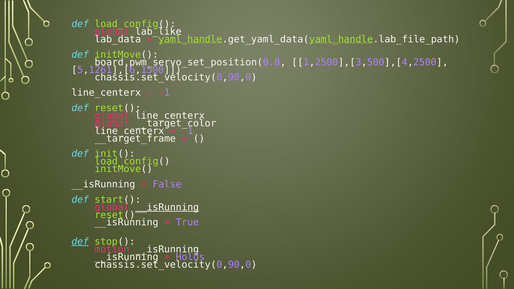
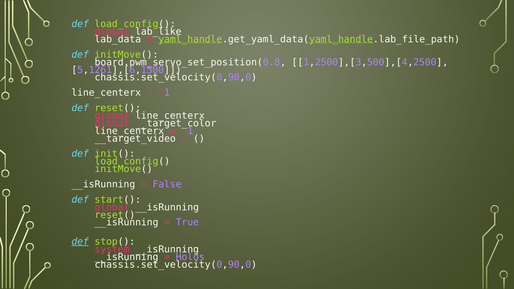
__target_frame: __target_frame -> __target_video
__isRunning at (167, 207) underline: present -> none
motion: motion -> system
